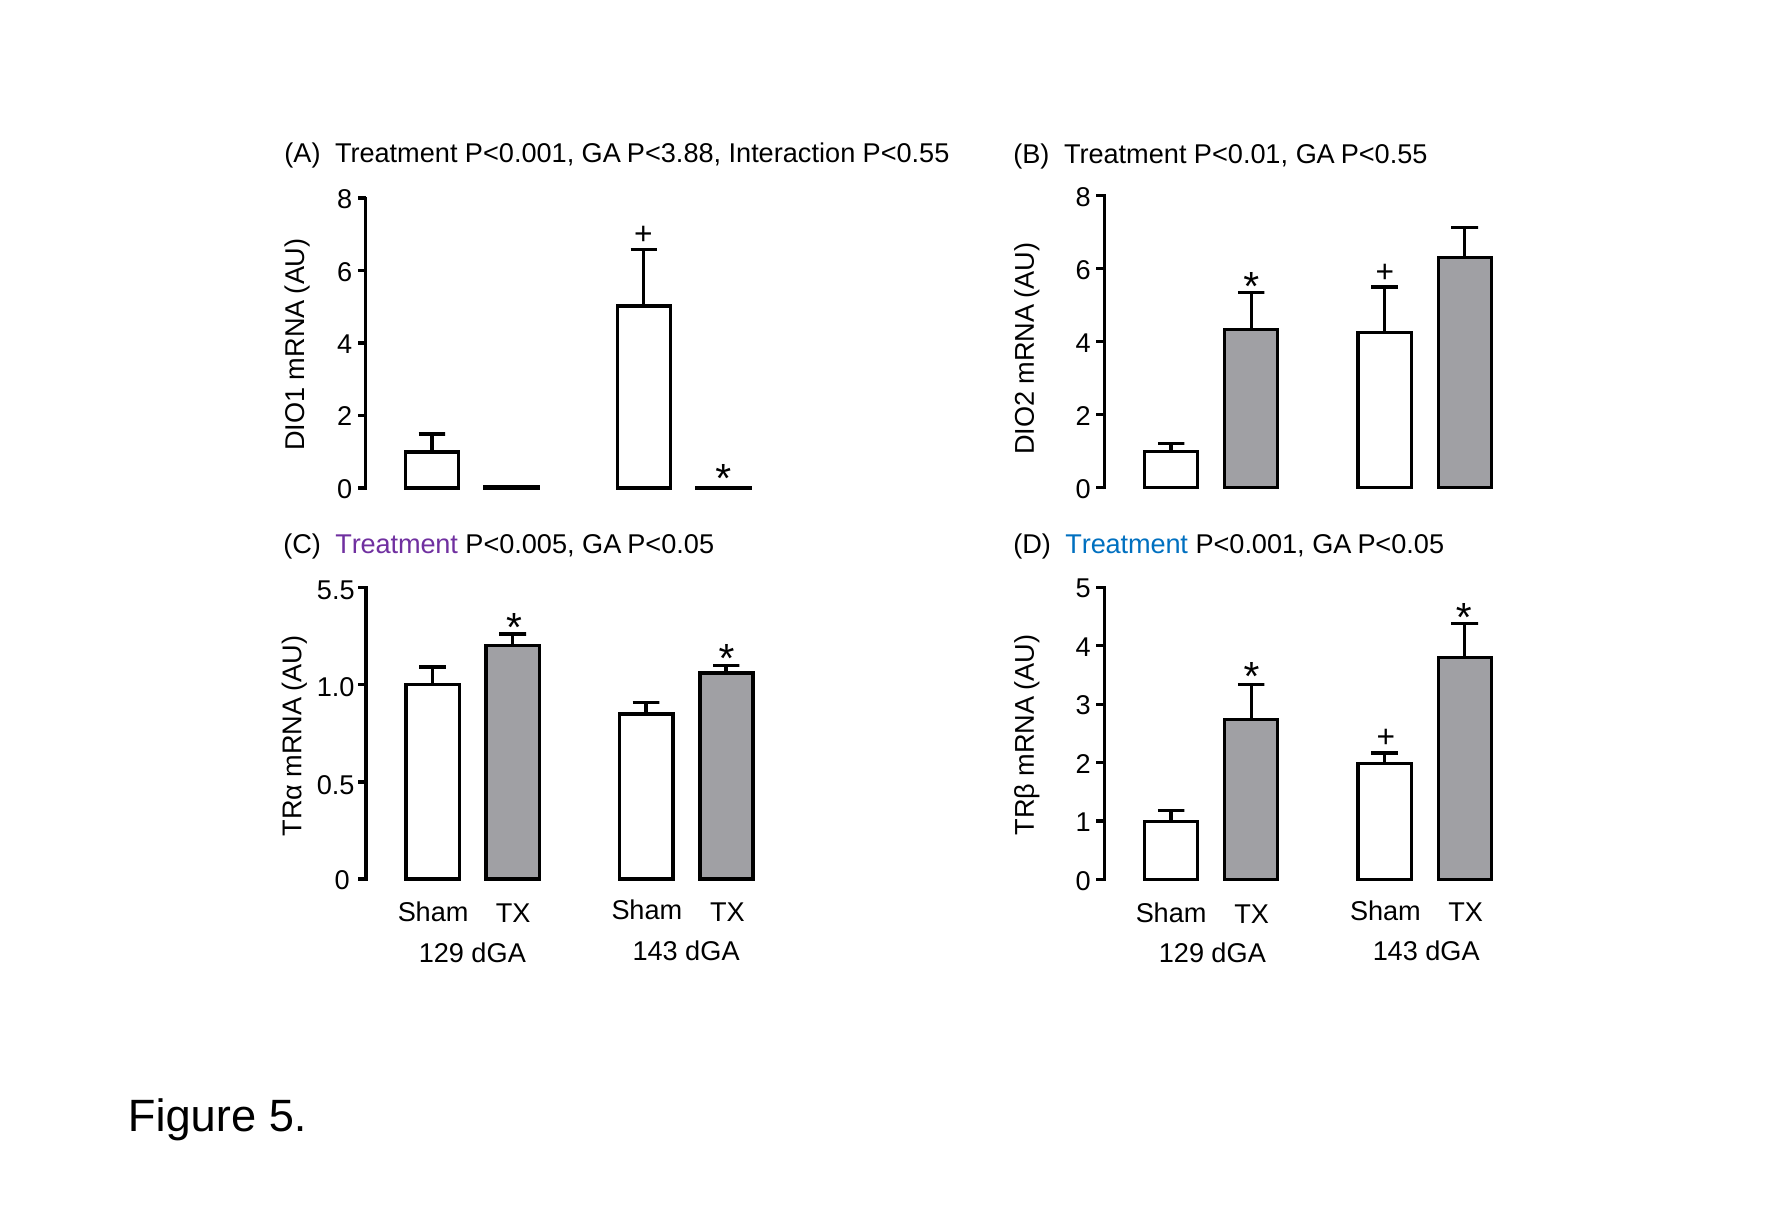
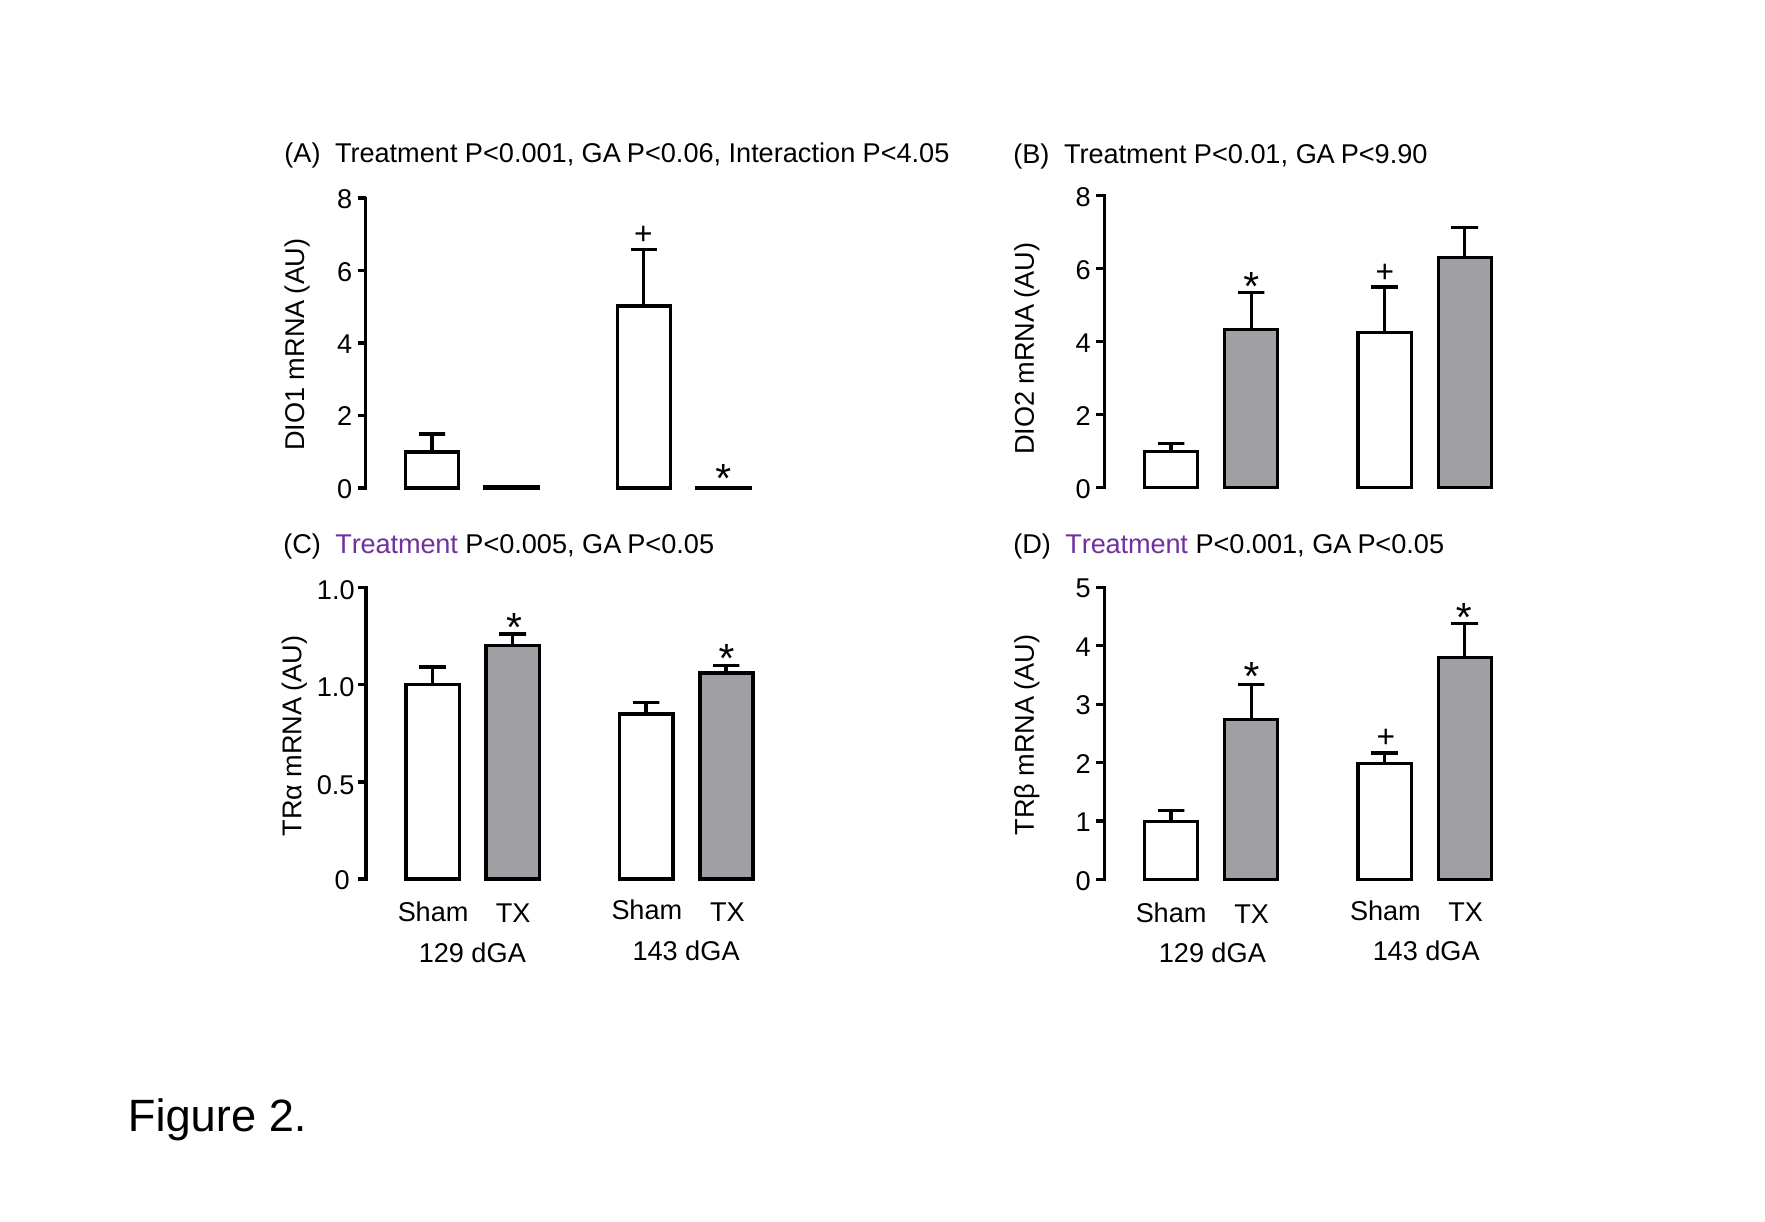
P<3.88: P<3.88 -> P<0.06
Interaction P<0.55: P<0.55 -> P<4.05
GA P<0.55: P<0.55 -> P<9.90
Treatment at (1127, 544) colour: blue -> purple
5.5 at (336, 590): 5.5 -> 1.0
Figure 5: 5 -> 2
